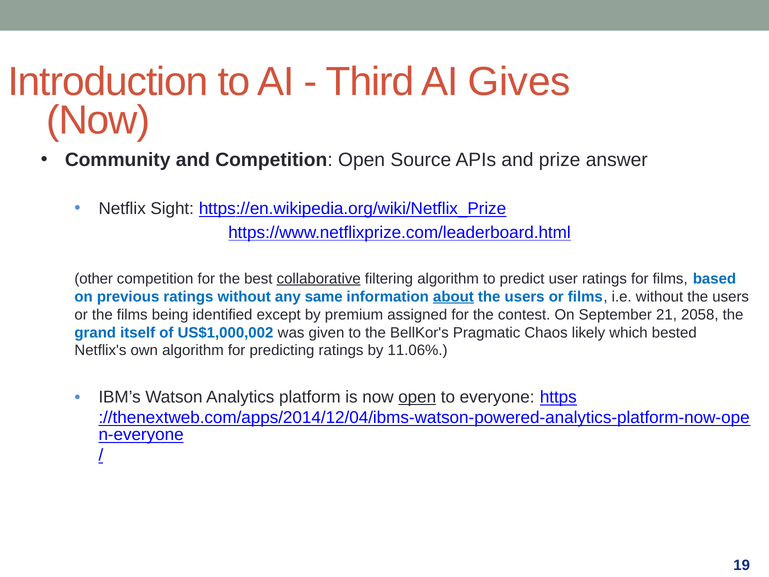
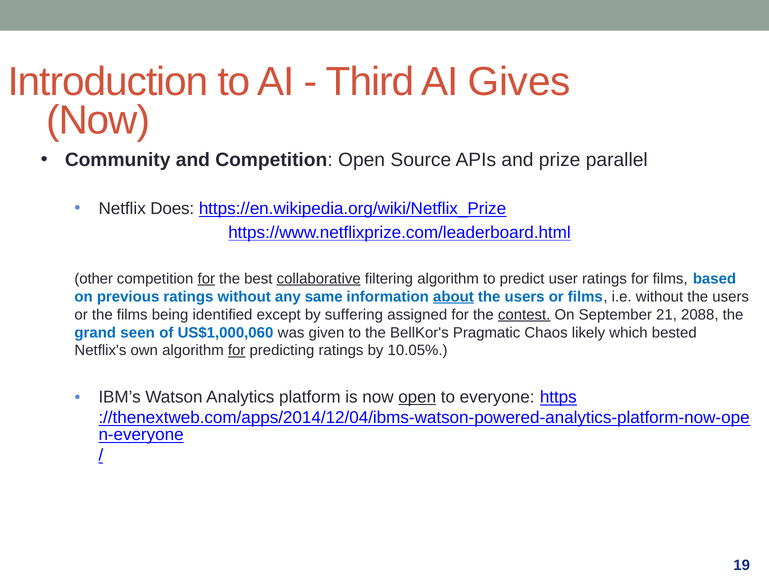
answer: answer -> parallel
Sight: Sight -> Does
for at (206, 279) underline: none -> present
premium: premium -> suffering
contest underline: none -> present
2058: 2058 -> 2088
itself: itself -> seen
US$1,000,002: US$1,000,002 -> US$1,000,060
for at (237, 350) underline: none -> present
11.06%: 11.06% -> 10.05%
